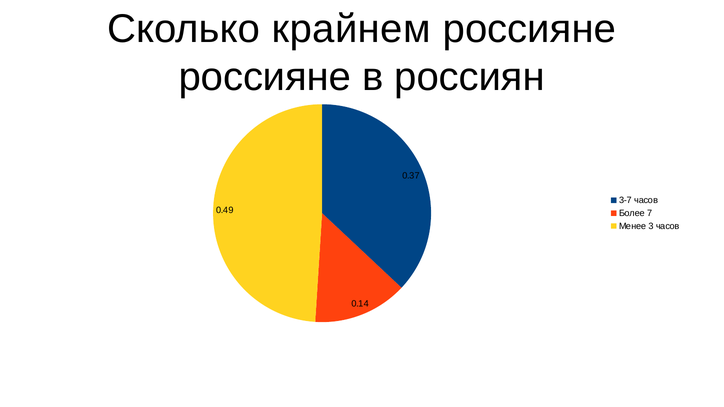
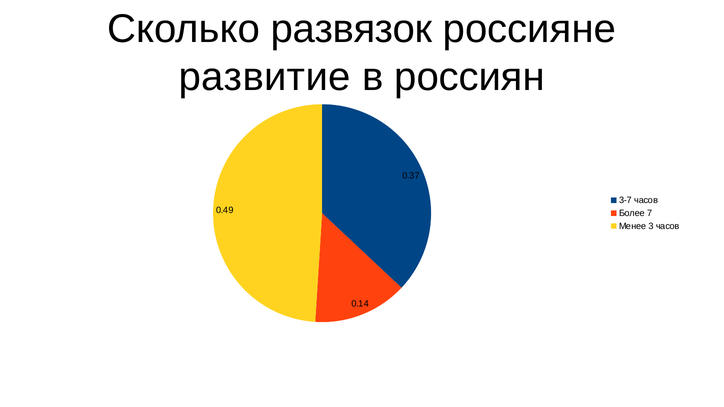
крайнем: крайнем -> развязок
россияне at (265, 77): россияне -> развитие
